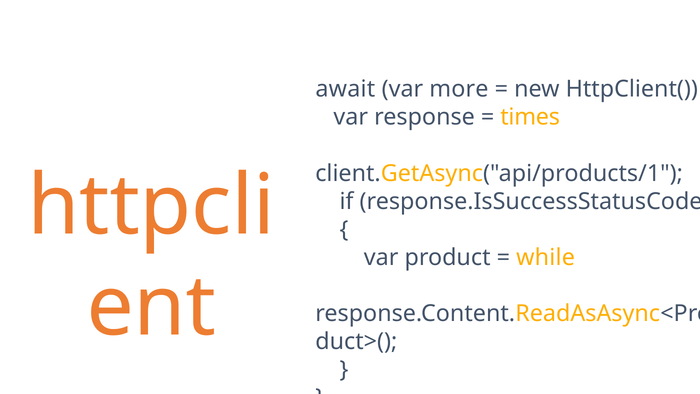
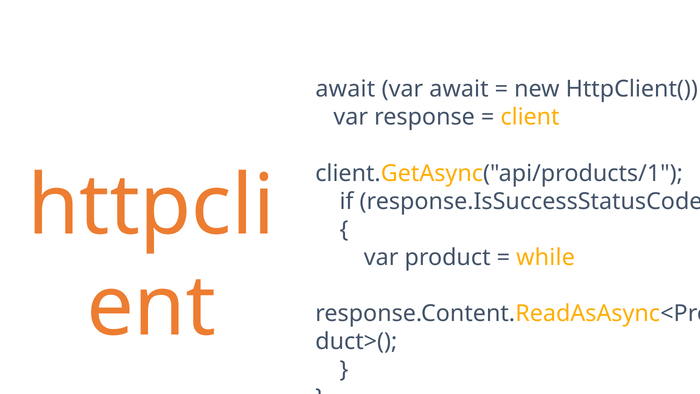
var more: more -> await
times: times -> client
